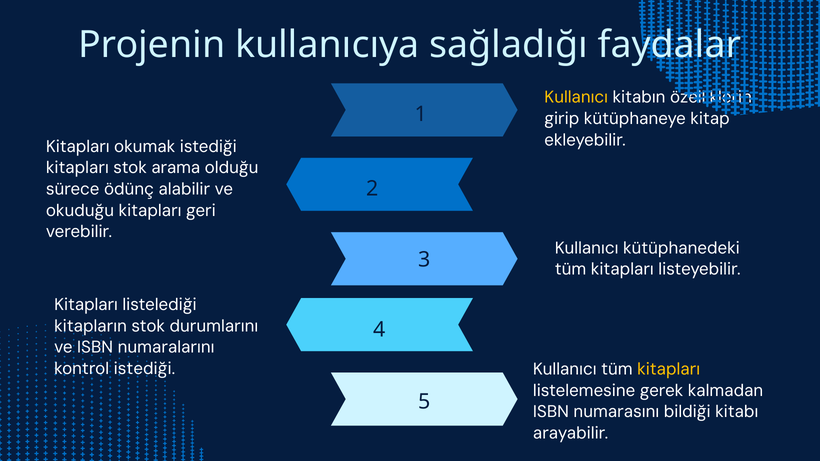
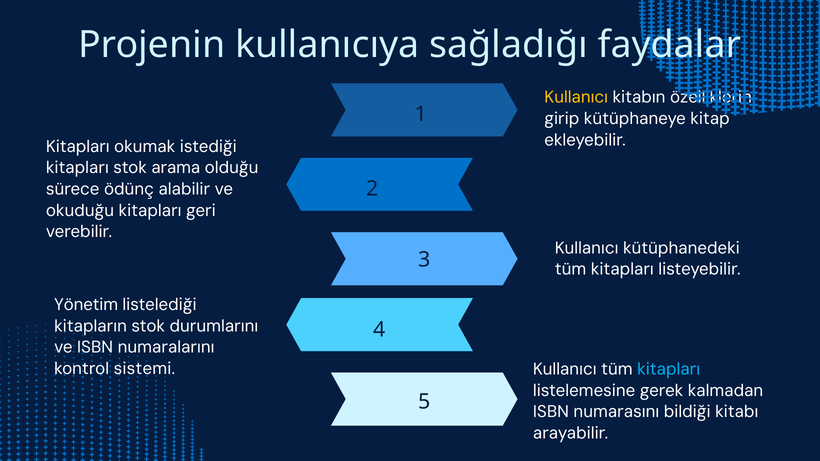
Kitapları at (86, 305): Kitapları -> Yönetim
kontrol istediği: istediği -> sistemi
kitapları at (669, 369) colour: yellow -> light blue
